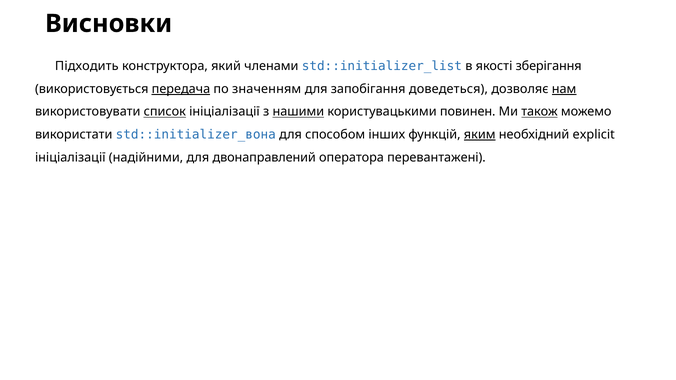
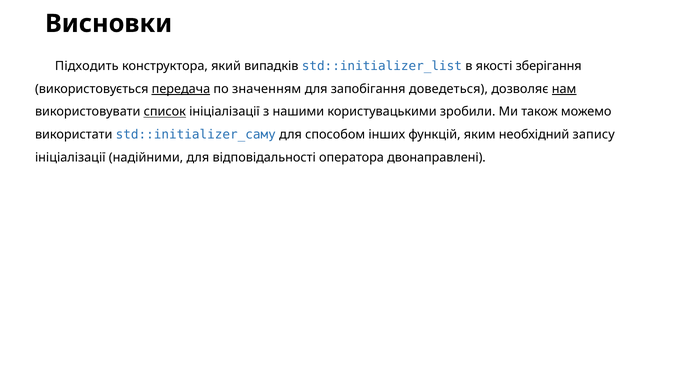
членами: членами -> випадків
нашими underline: present -> none
повинен: повинен -> зробили
також underline: present -> none
std::initializer_вона: std::initializer_вона -> std::initializer_саму
яким underline: present -> none
explicit: explicit -> запису
двонаправлений: двонаправлений -> відповідальності
перевантажені: перевантажені -> двонаправлені
